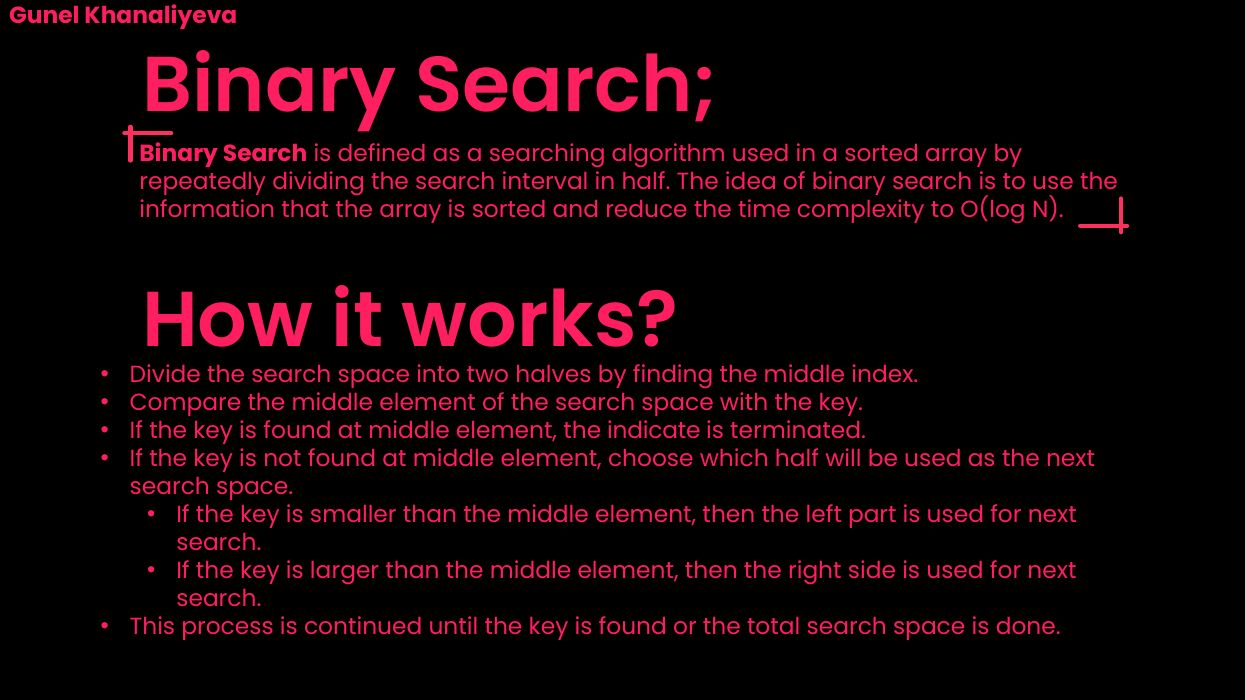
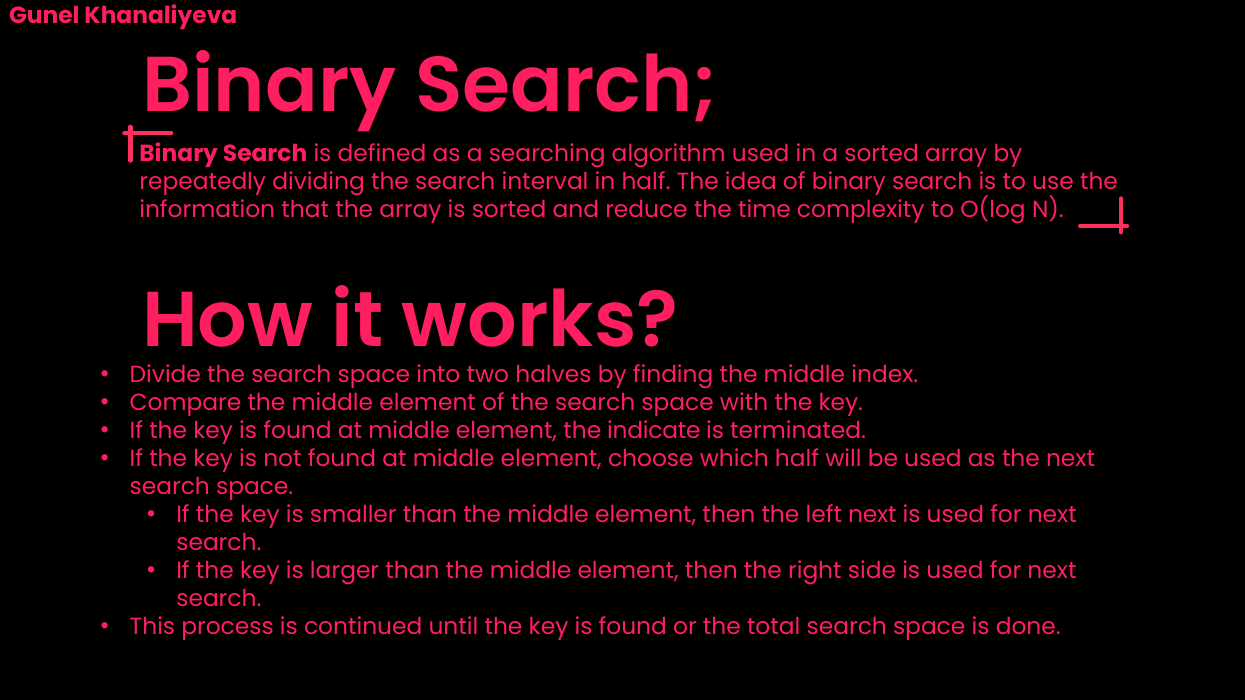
left part: part -> next
